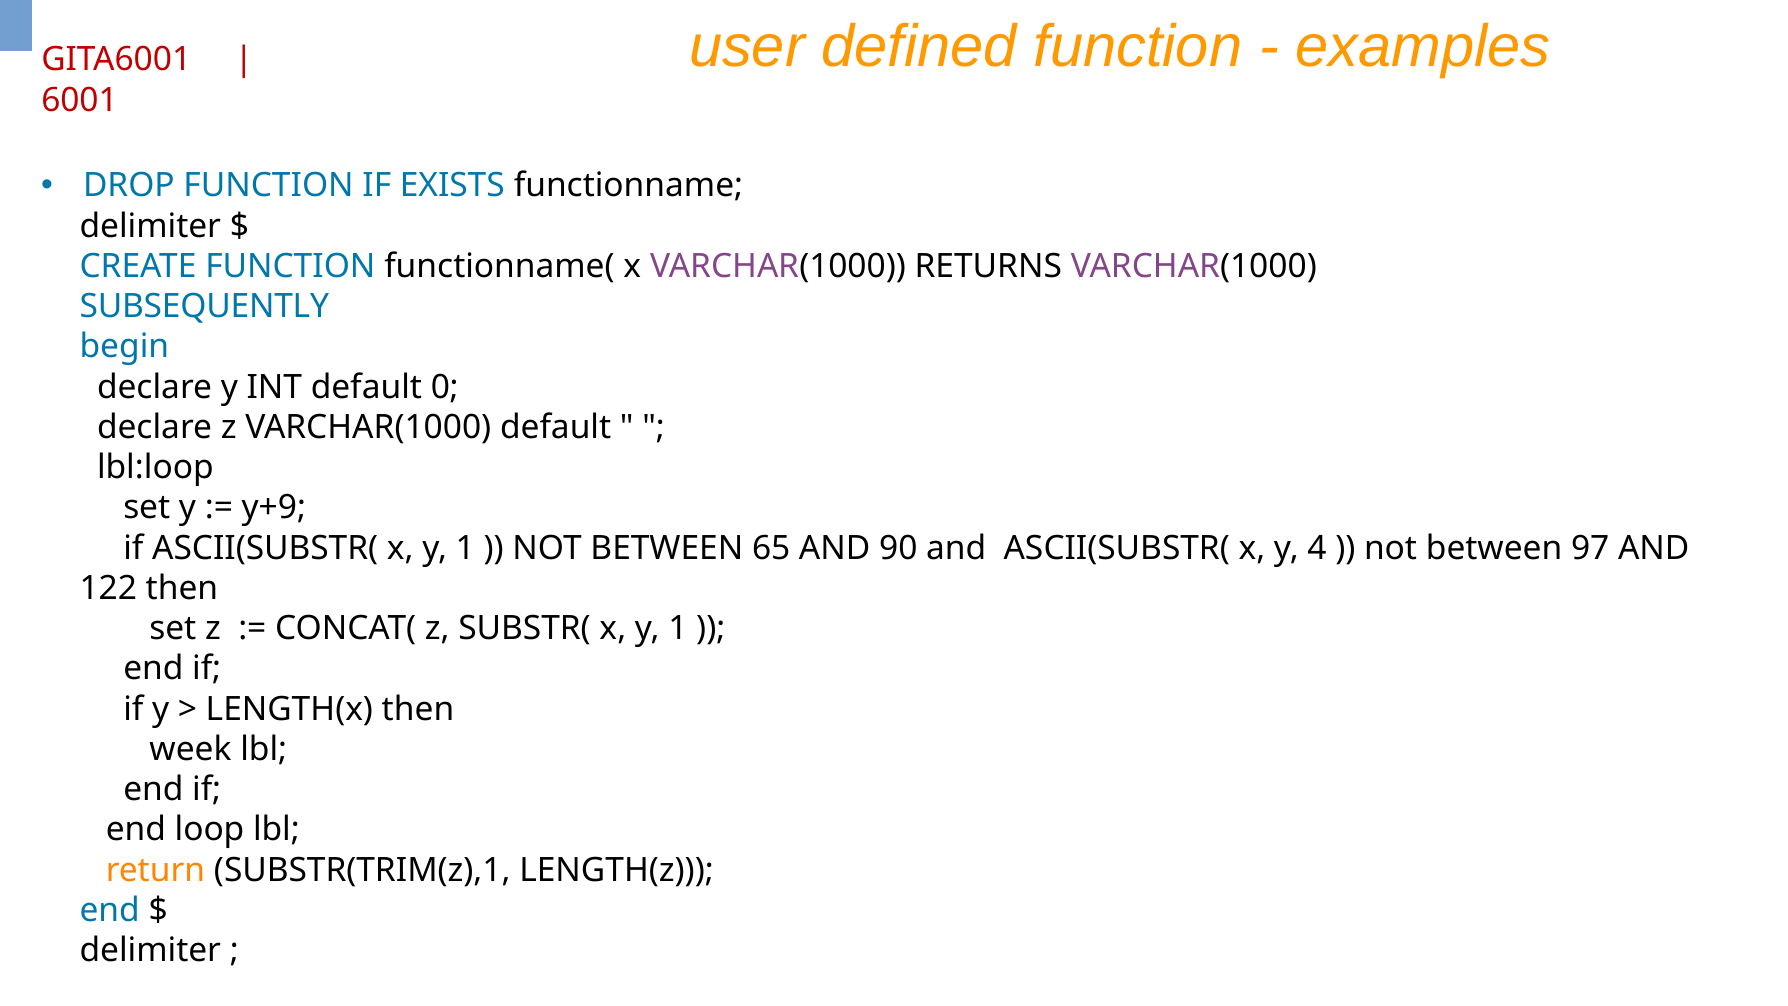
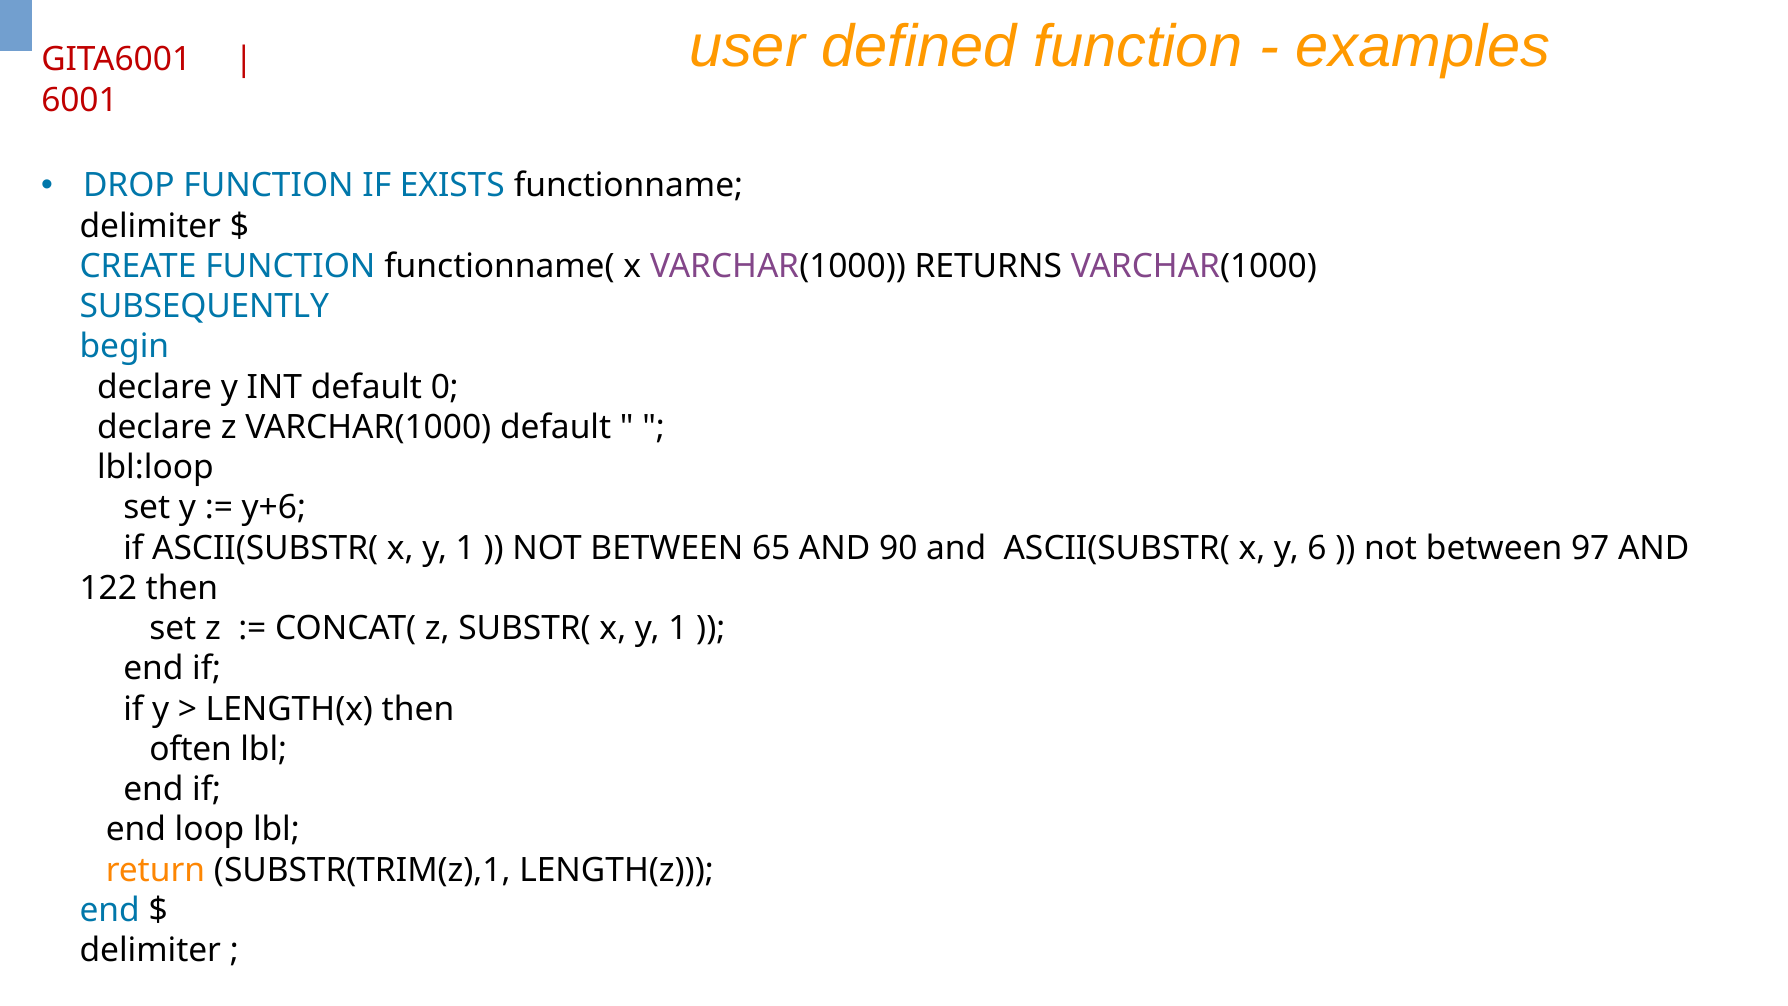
y+9: y+9 -> y+6
4: 4 -> 6
week: week -> often
